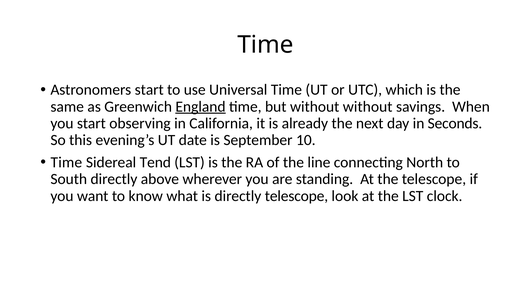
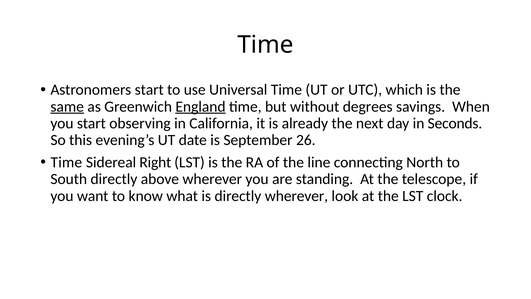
same underline: none -> present
without without: without -> degrees
10: 10 -> 26
Tend: Tend -> Right
directly telescope: telescope -> wherever
